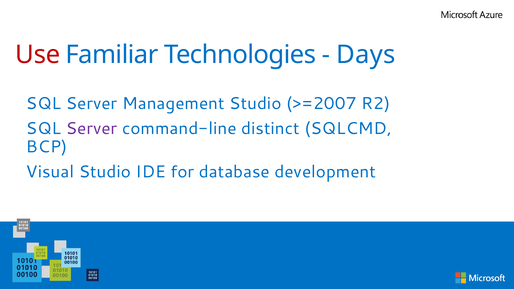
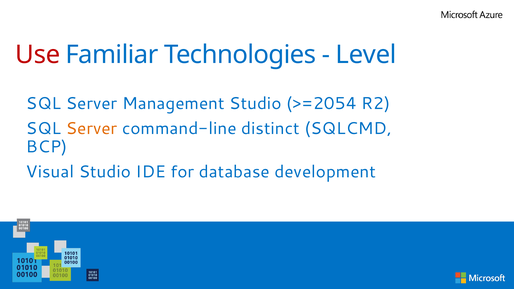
Days: Days -> Level
>=2007: >=2007 -> >=2054
Server at (92, 128) colour: purple -> orange
